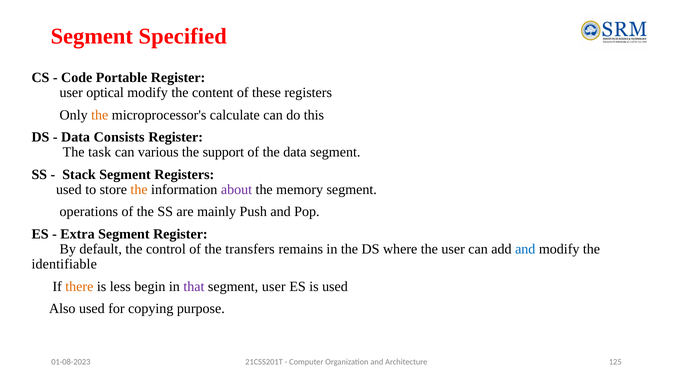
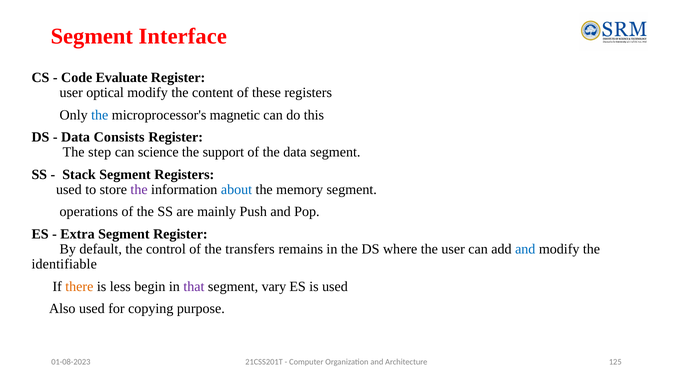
Specified: Specified -> Interface
Portable: Portable -> Evaluate
the at (100, 115) colour: orange -> blue
calculate: calculate -> magnetic
task: task -> step
various: various -> science
the at (139, 189) colour: orange -> purple
about colour: purple -> blue
segment user: user -> vary
